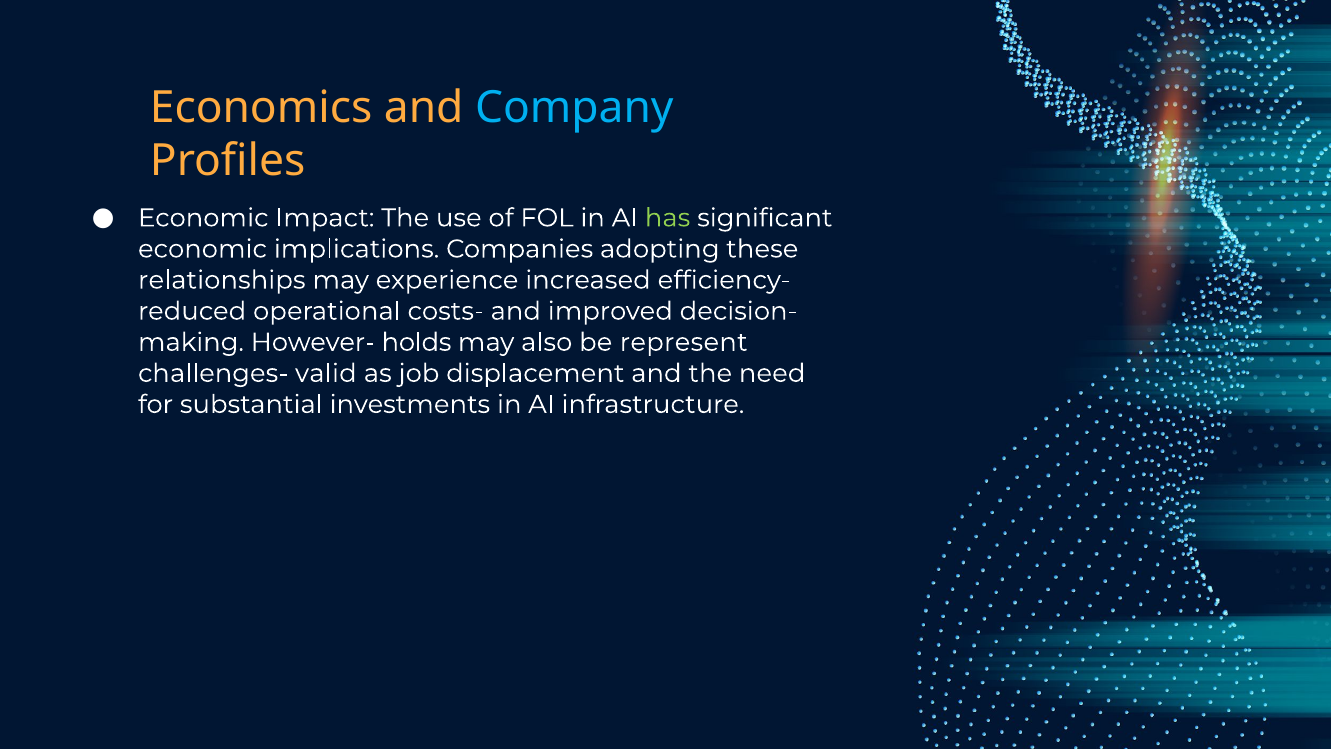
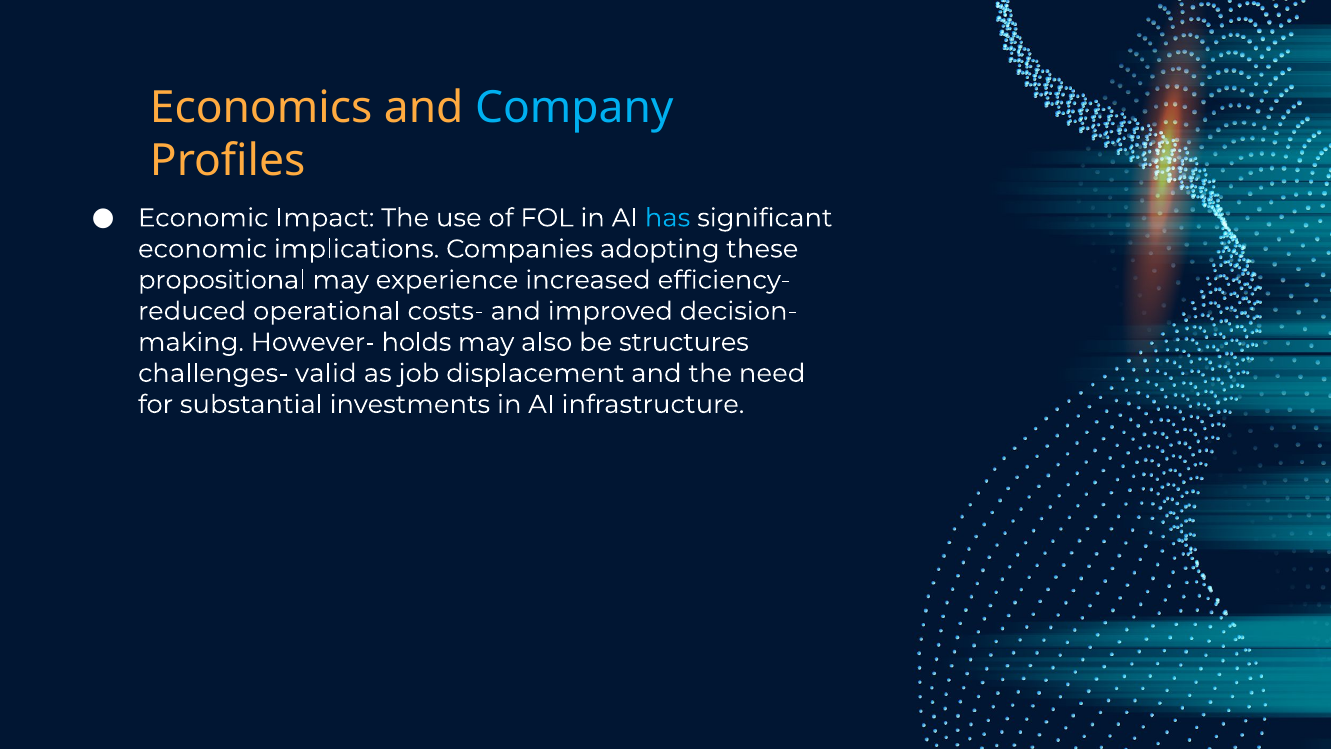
has colour: light green -> light blue
relationships: relationships -> propositional
represent: represent -> structures
